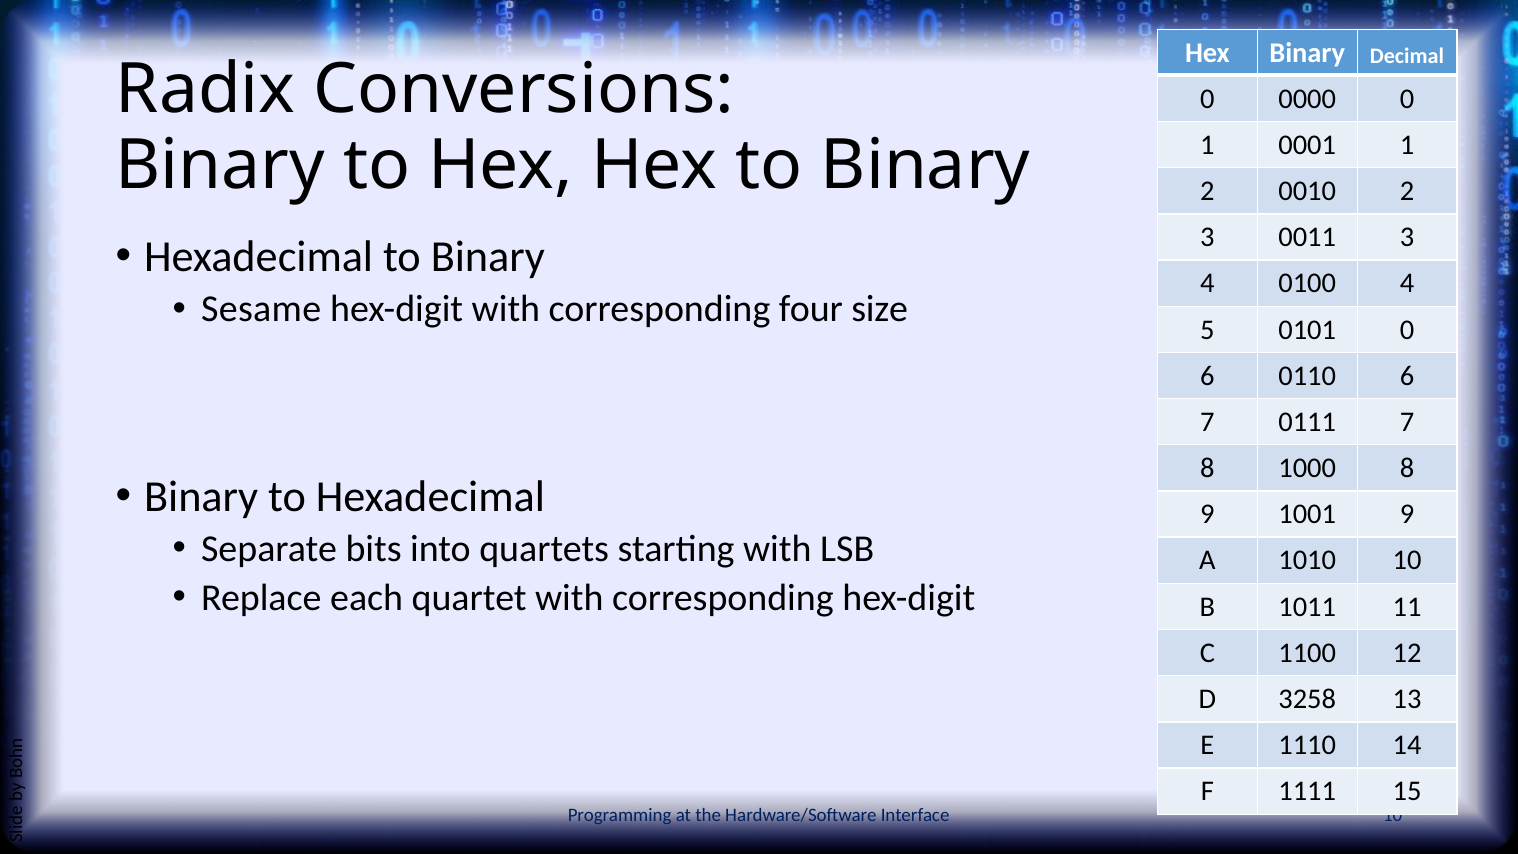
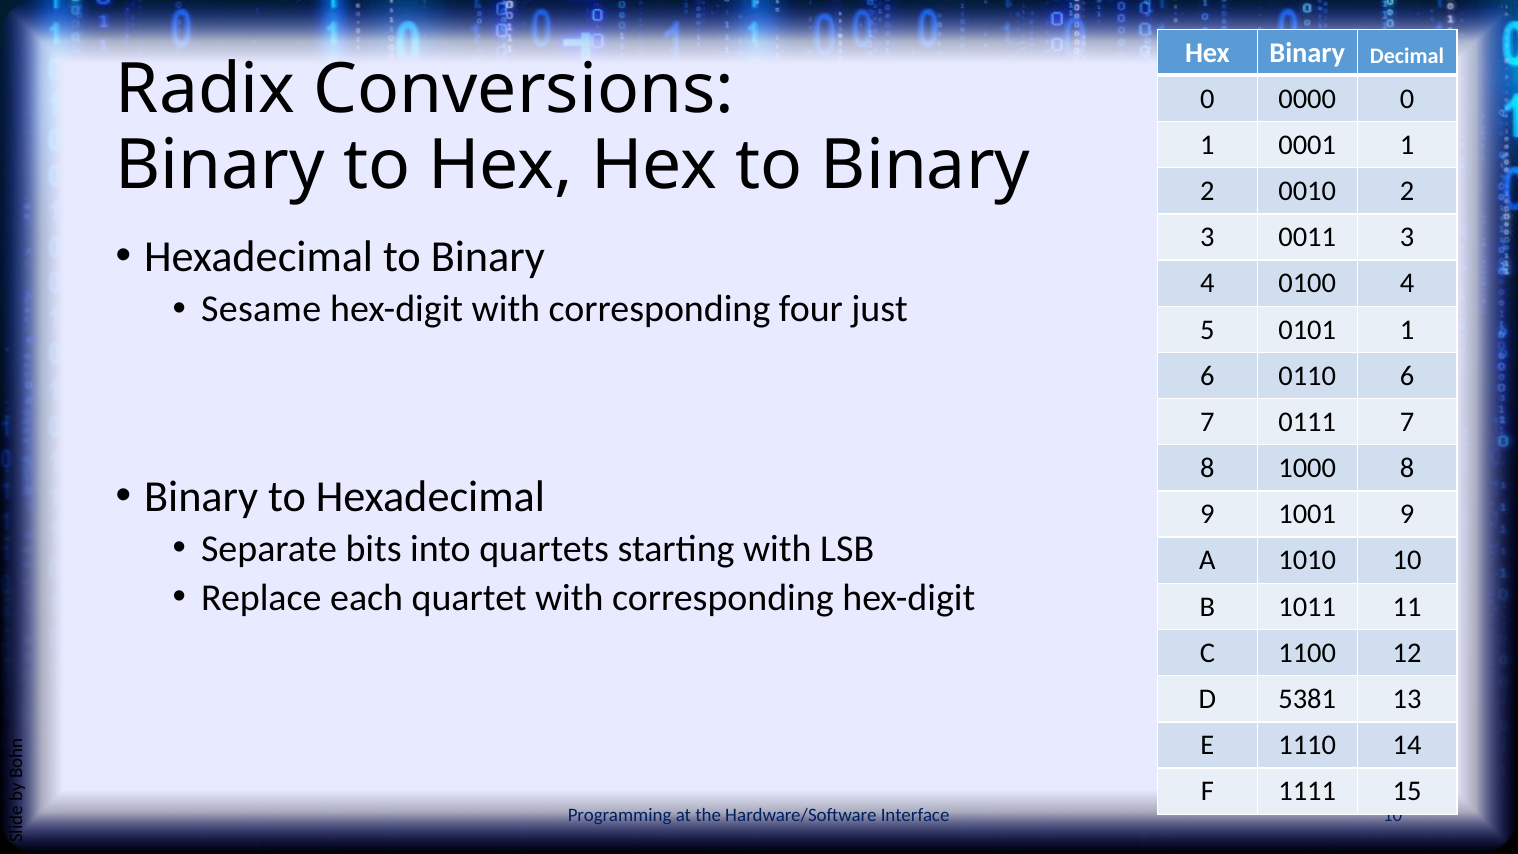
size: size -> just
0101 0: 0 -> 1
3258: 3258 -> 5381
